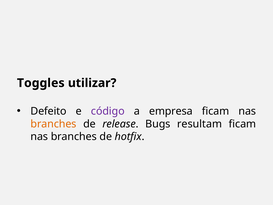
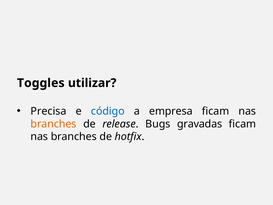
Defeito: Defeito -> Precisa
código colour: purple -> blue
resultam: resultam -> gravadas
